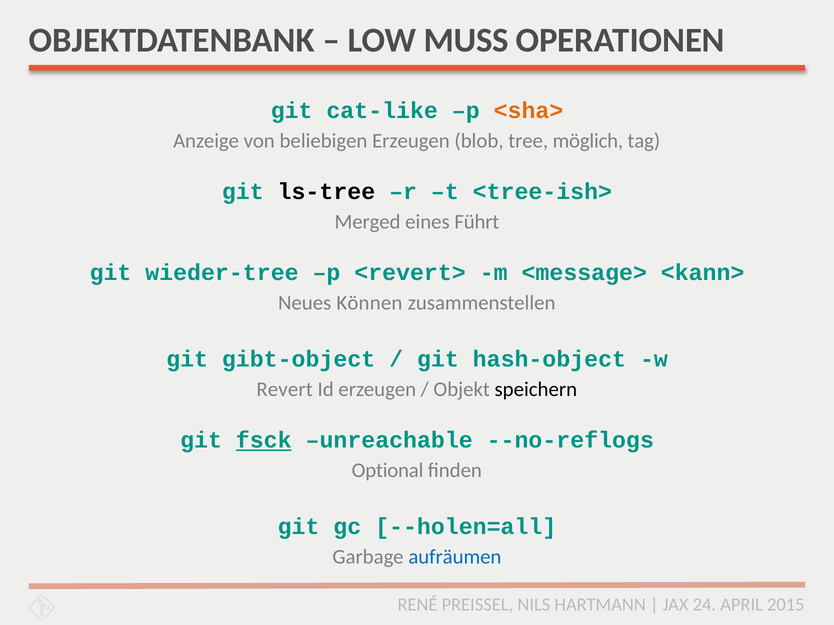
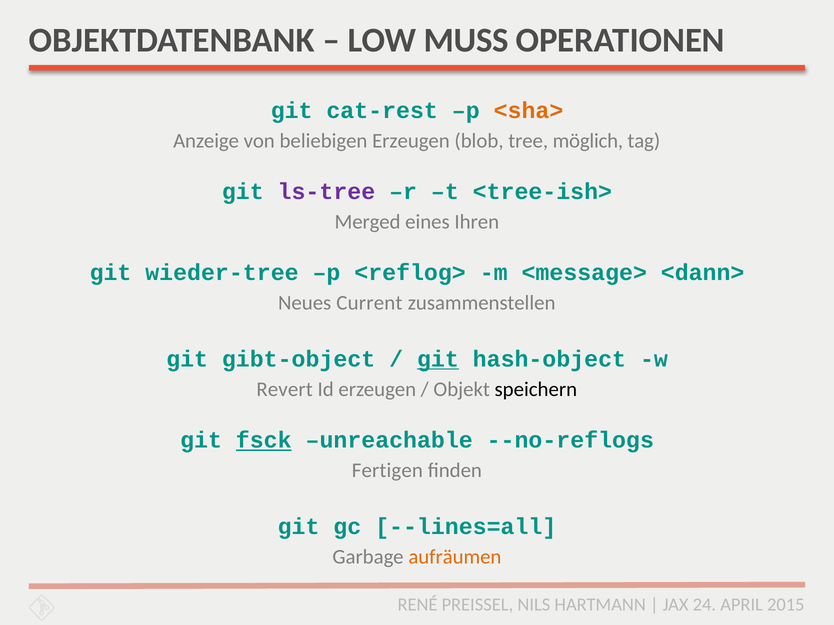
cat-like: cat-like -> cat-rest
ls-tree colour: black -> purple
Führt: Führt -> Ihren
<revert>: <revert> -> <reflog>
<kann>: <kann> -> <dann>
Können: Können -> Current
git at (438, 359) underline: none -> present
Optional: Optional -> Fertigen
--holen=all: --holen=all -> --lines=all
aufräumen colour: blue -> orange
